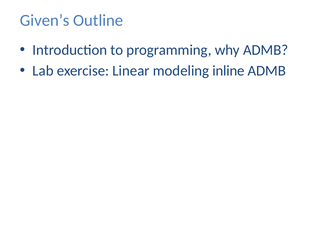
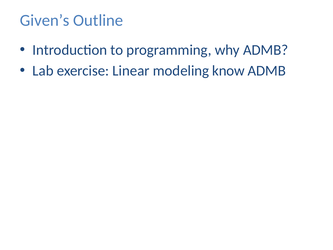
inline: inline -> know
